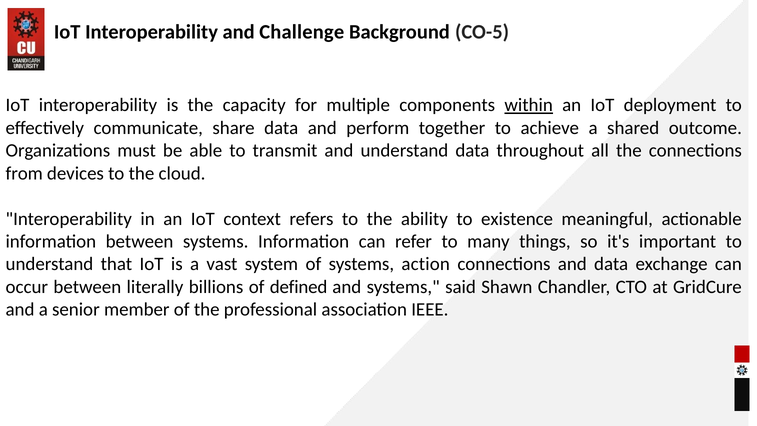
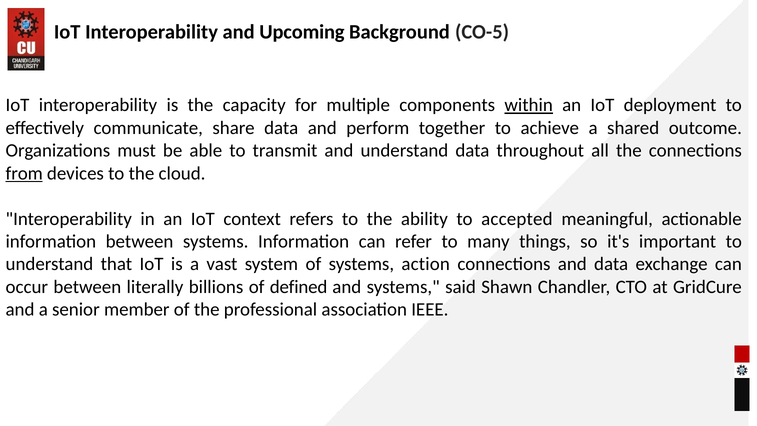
Challenge: Challenge -> Upcoming
from underline: none -> present
existence: existence -> accepted
